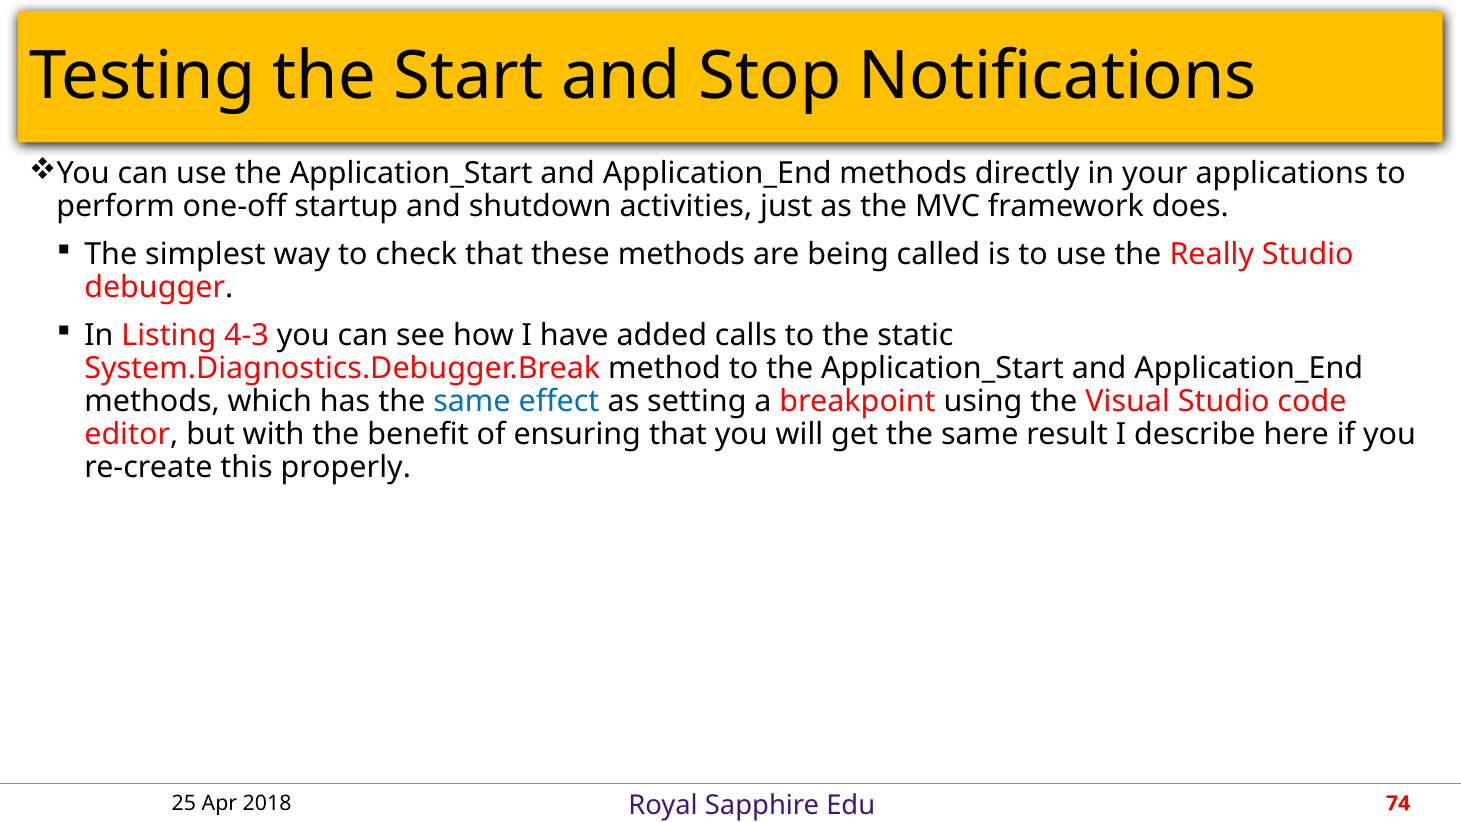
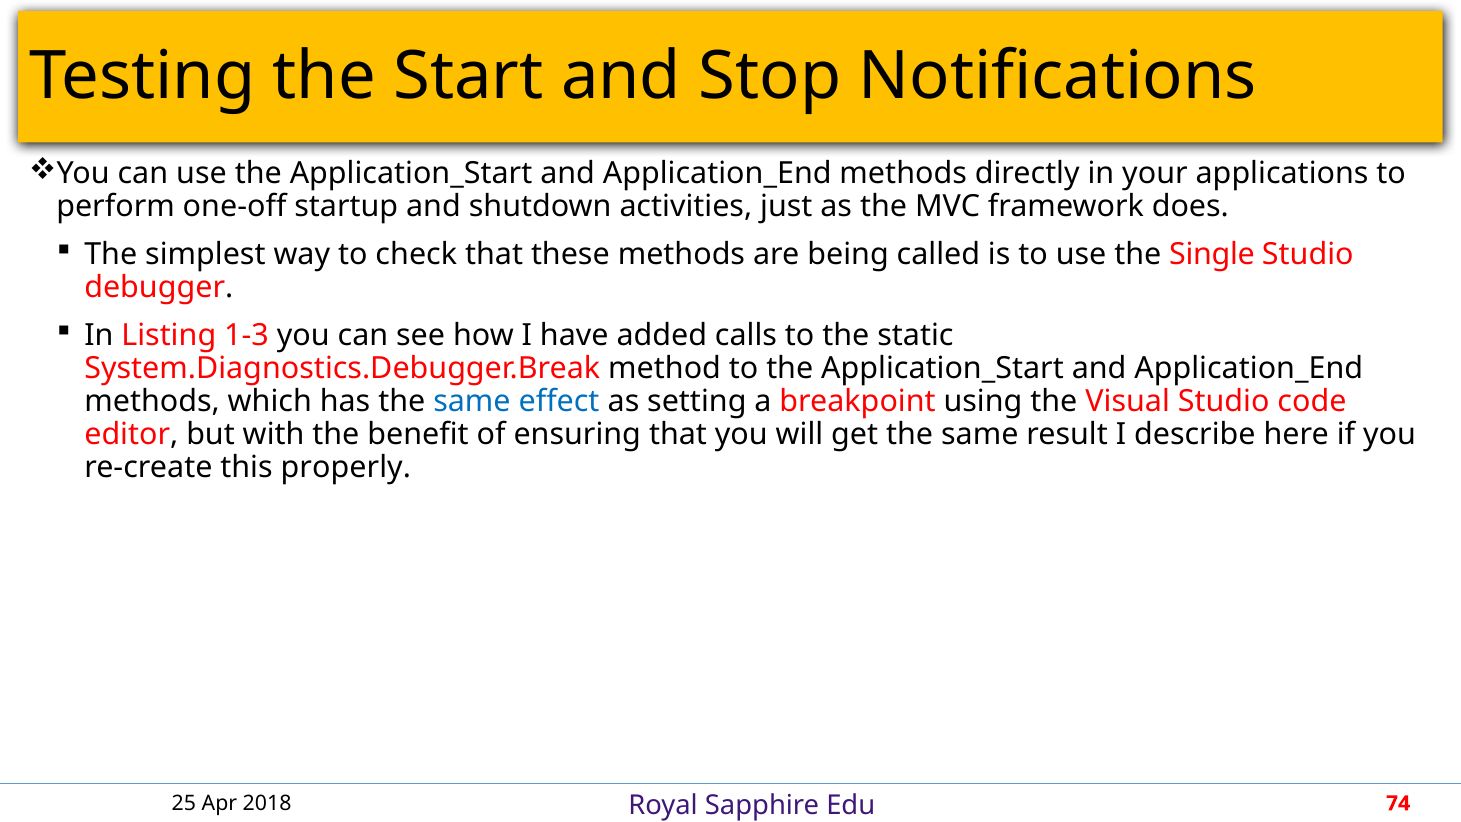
Really: Really -> Single
4-3: 4-3 -> 1-3
